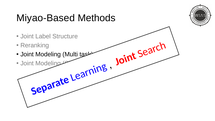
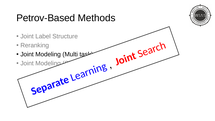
Miyao-Based: Miyao-Based -> Petrov-Based
